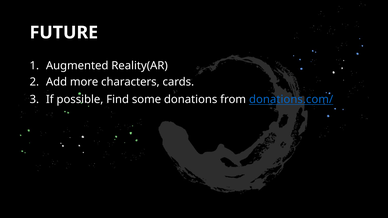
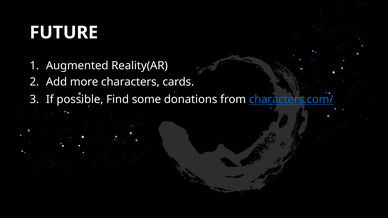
donations.com/: donations.com/ -> characters.com/
